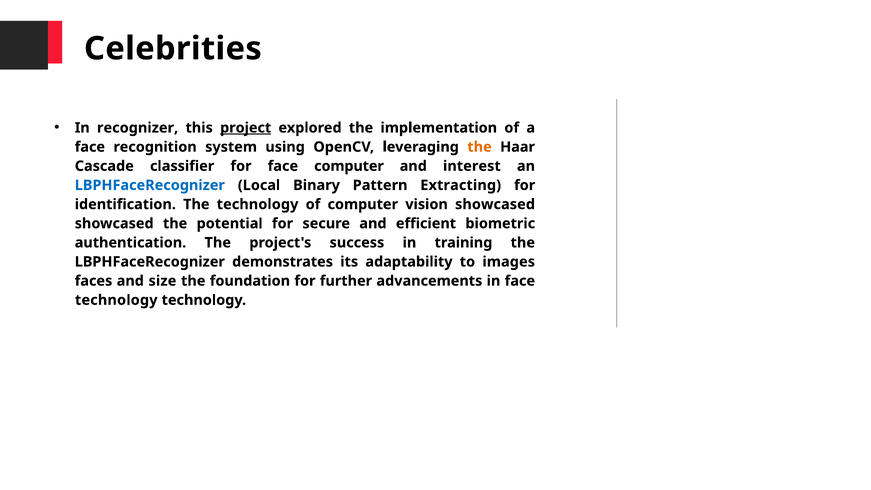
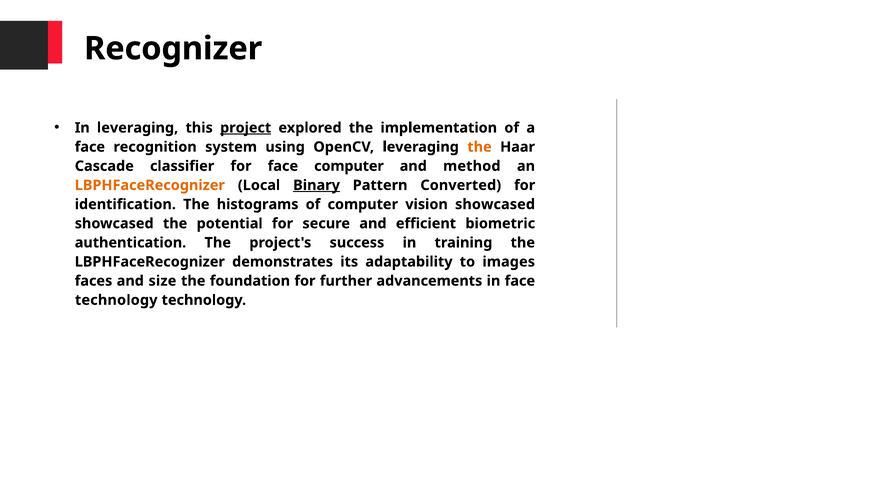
Celebrities: Celebrities -> Recognizer
In recognizer: recognizer -> leveraging
interest: interest -> method
LBPHFaceRecognizer at (150, 185) colour: blue -> orange
Binary underline: none -> present
Extracting: Extracting -> Converted
The technology: technology -> histograms
